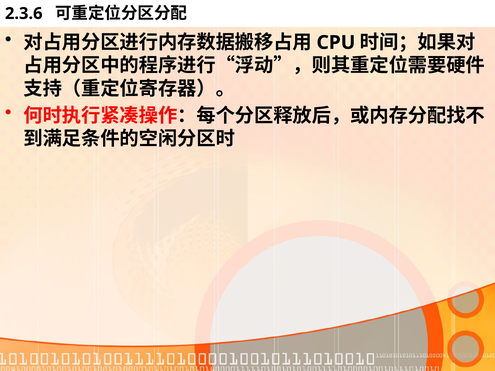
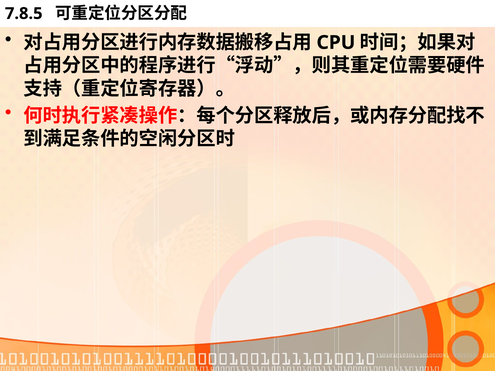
2.3.6: 2.3.6 -> 7.8.5
